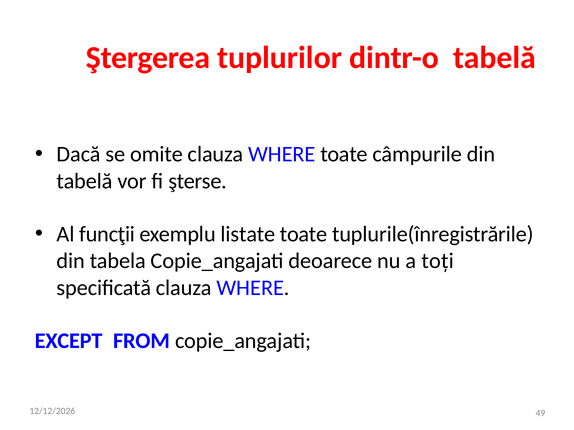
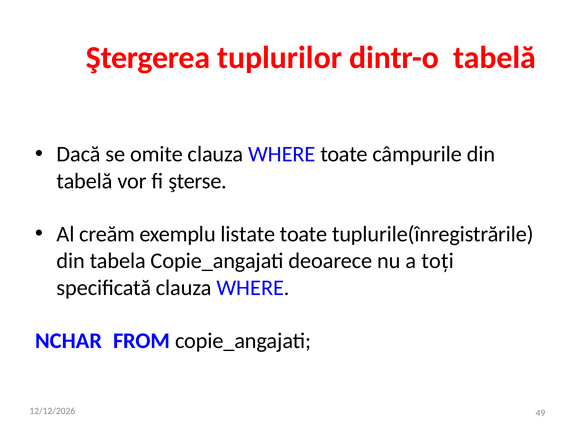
funcţii: funcţii -> creăm
EXCEPT: EXCEPT -> NCHAR
